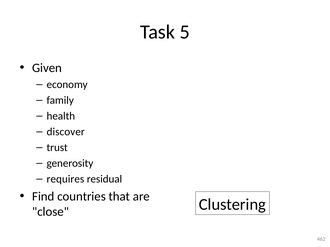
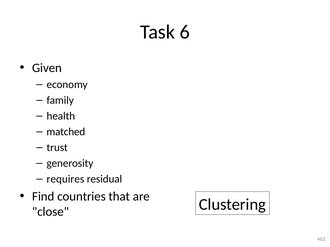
5: 5 -> 6
discover: discover -> matched
